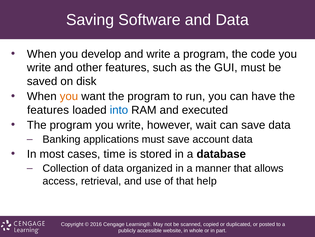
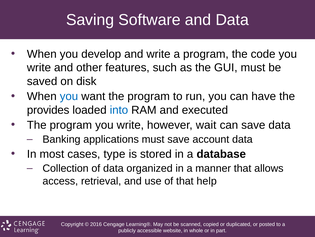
you at (69, 96) colour: orange -> blue
features at (48, 110): features -> provides
time: time -> type
